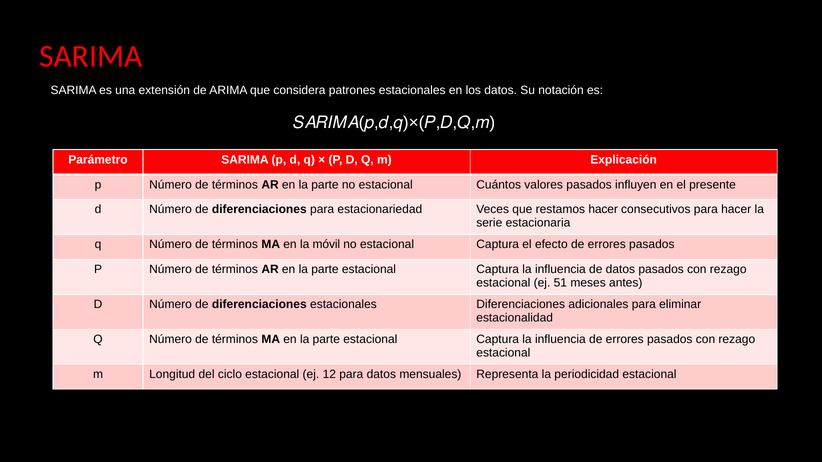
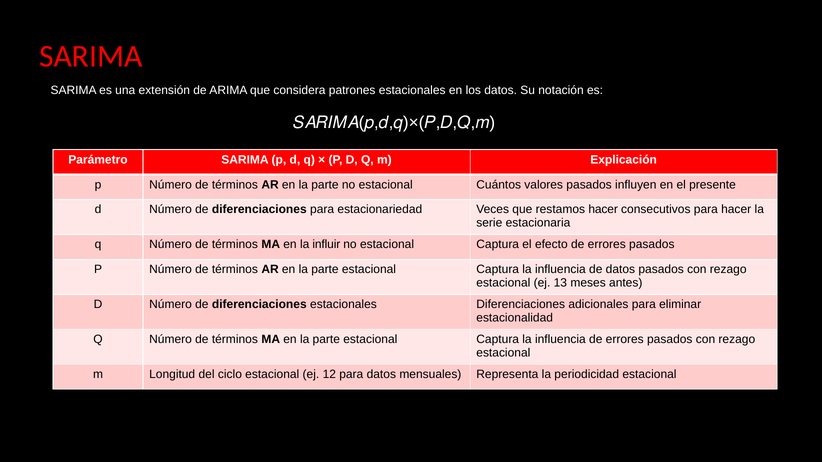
móvil: móvil -> influir
51: 51 -> 13
